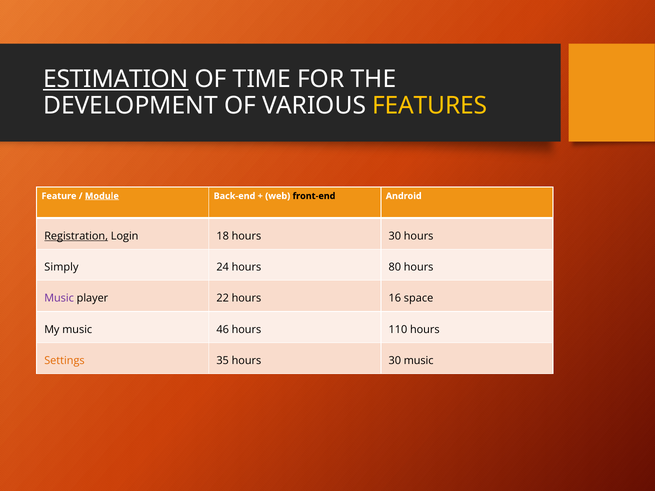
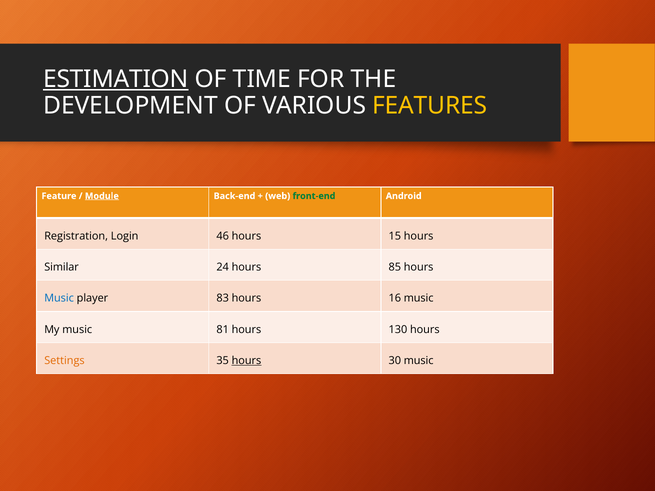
front-end colour: black -> green
Registration underline: present -> none
18: 18 -> 46
30 at (395, 236): 30 -> 15
Simply: Simply -> Similar
80: 80 -> 85
Music at (59, 299) colour: purple -> blue
22: 22 -> 83
16 space: space -> music
46: 46 -> 81
110: 110 -> 130
hours at (246, 361) underline: none -> present
